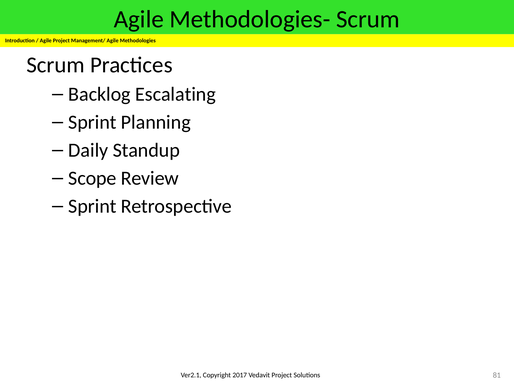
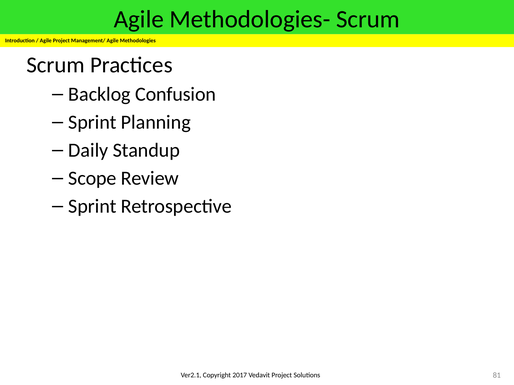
Escalating: Escalating -> Confusion
